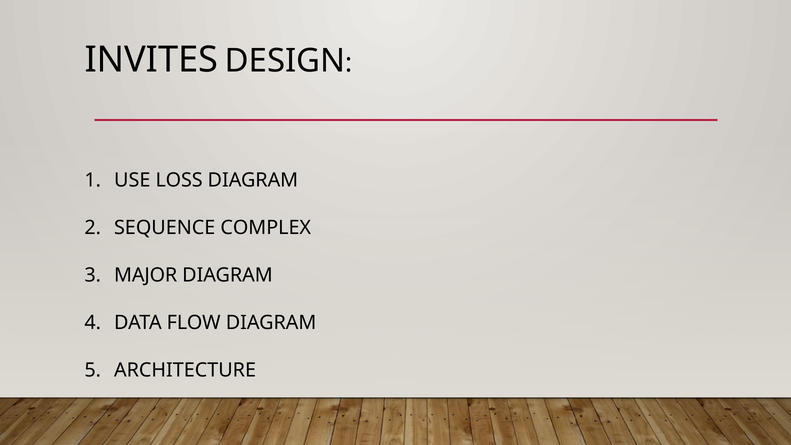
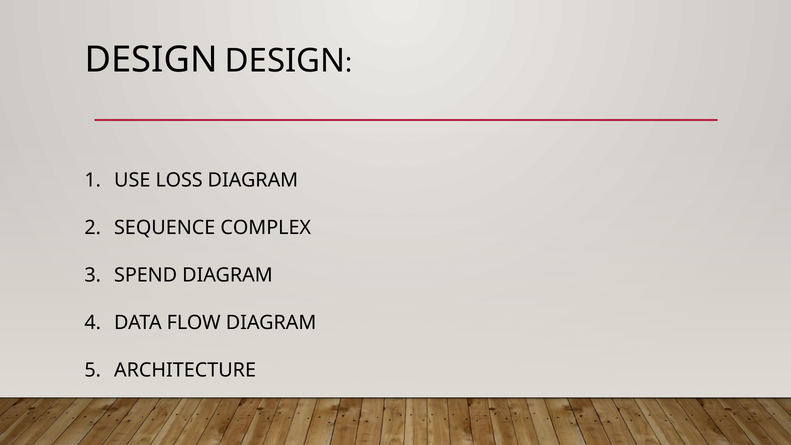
INVITES at (151, 60): INVITES -> DESIGN
MAJOR: MAJOR -> SPEND
